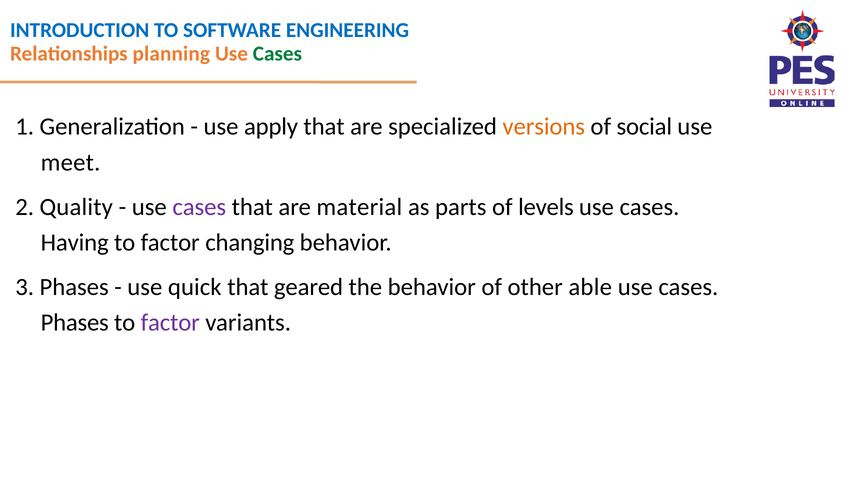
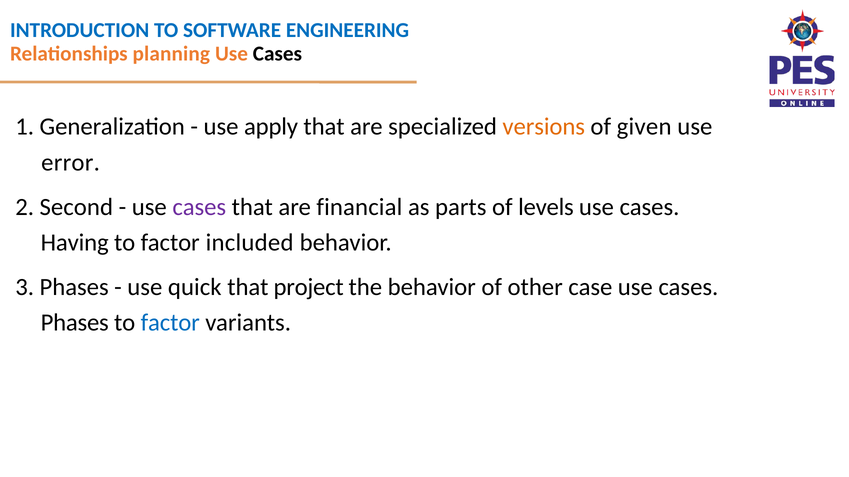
Cases at (277, 54) colour: green -> black
social: social -> given
meet: meet -> error
Quality: Quality -> Second
material: material -> financial
changing: changing -> included
geared: geared -> project
able: able -> case
factor at (170, 323) colour: purple -> blue
